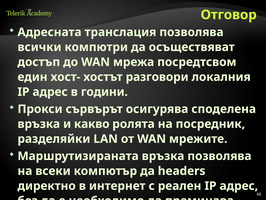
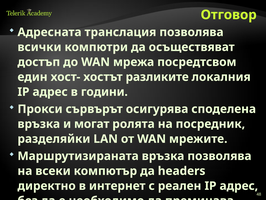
разговори: разговори -> разликите
какво: какво -> могат
